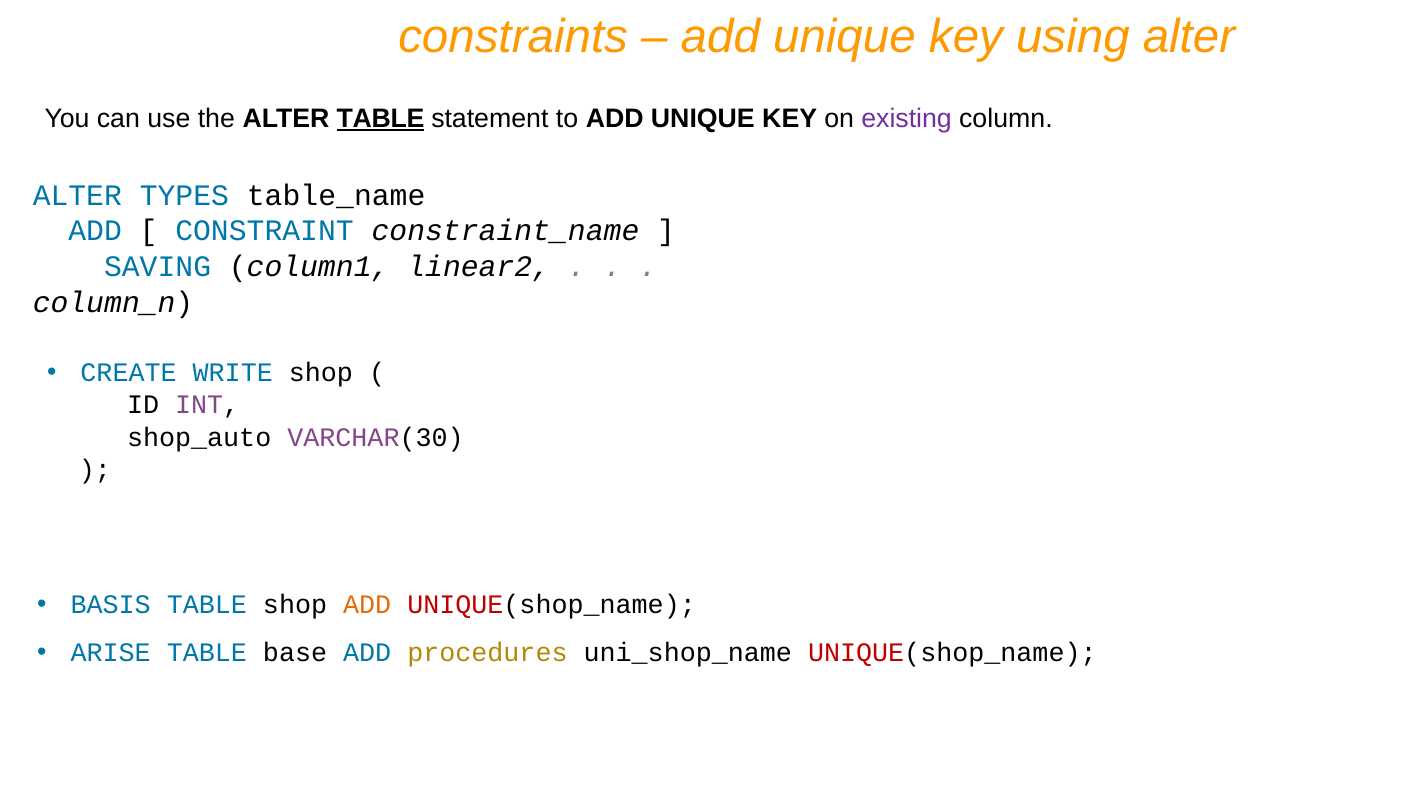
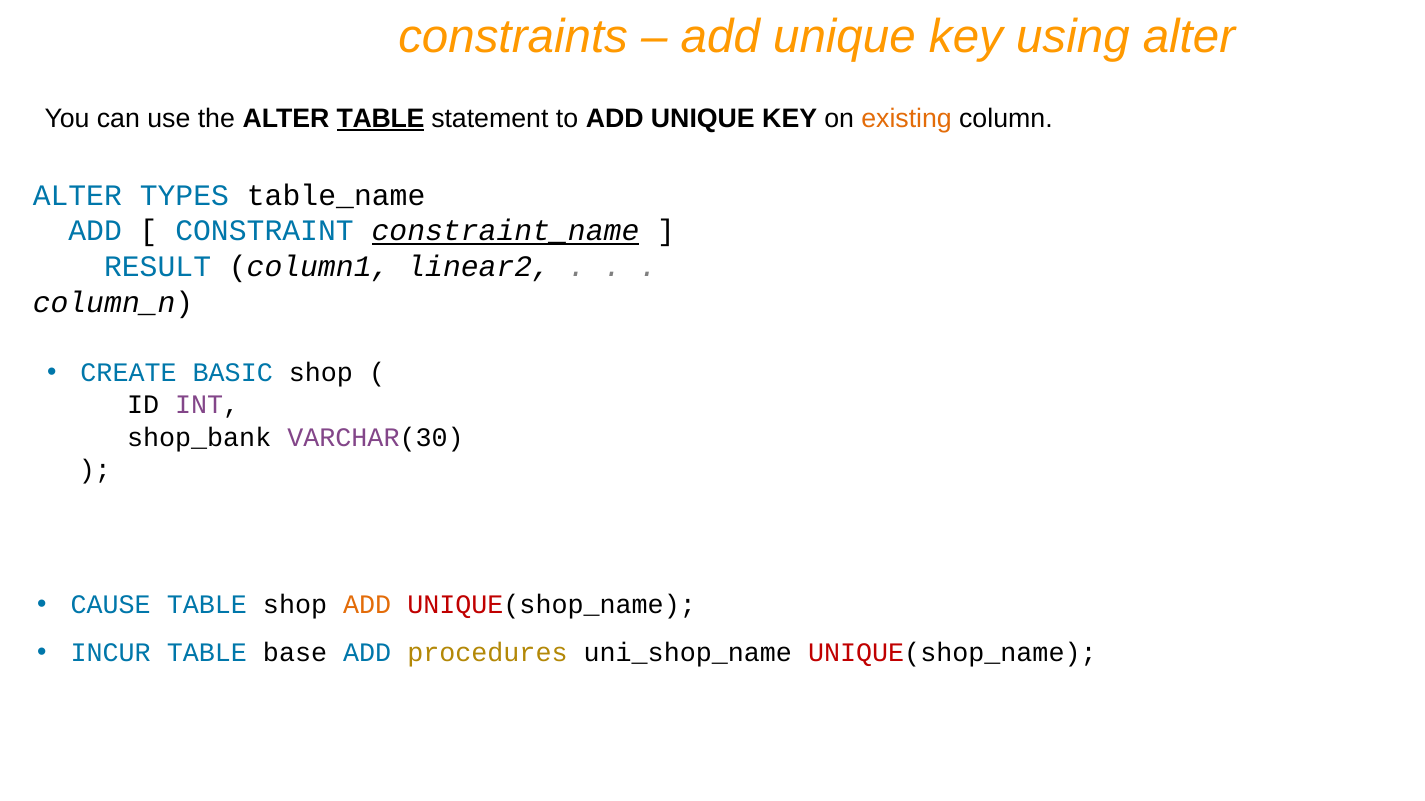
existing colour: purple -> orange
constraint_name underline: none -> present
SAVING: SAVING -> RESULT
WRITE: WRITE -> BASIC
shop_auto: shop_auto -> shop_bank
BASIS: BASIS -> CAUSE
ARISE: ARISE -> INCUR
